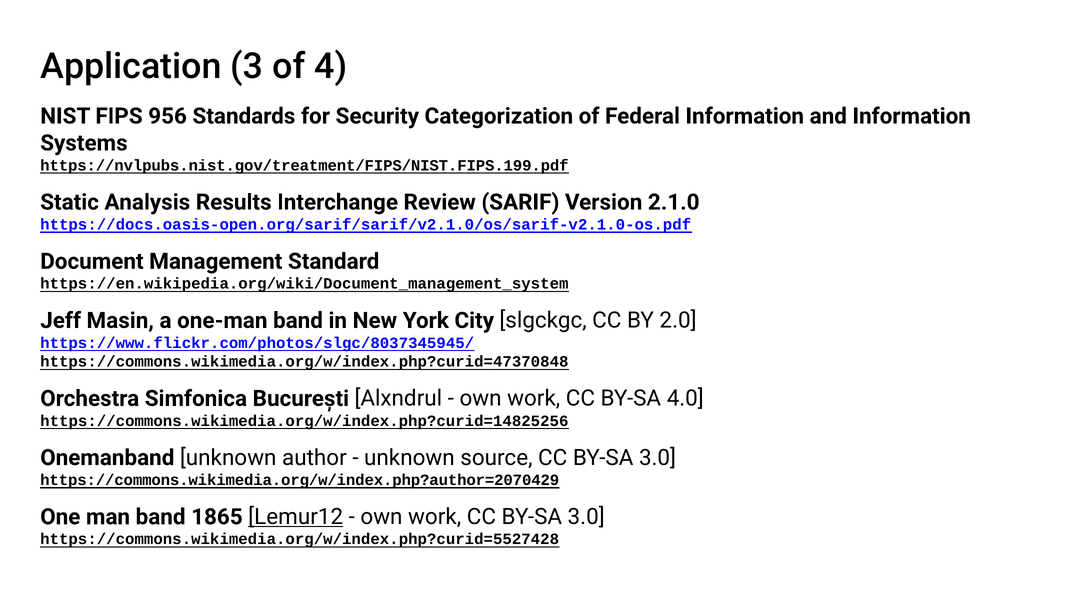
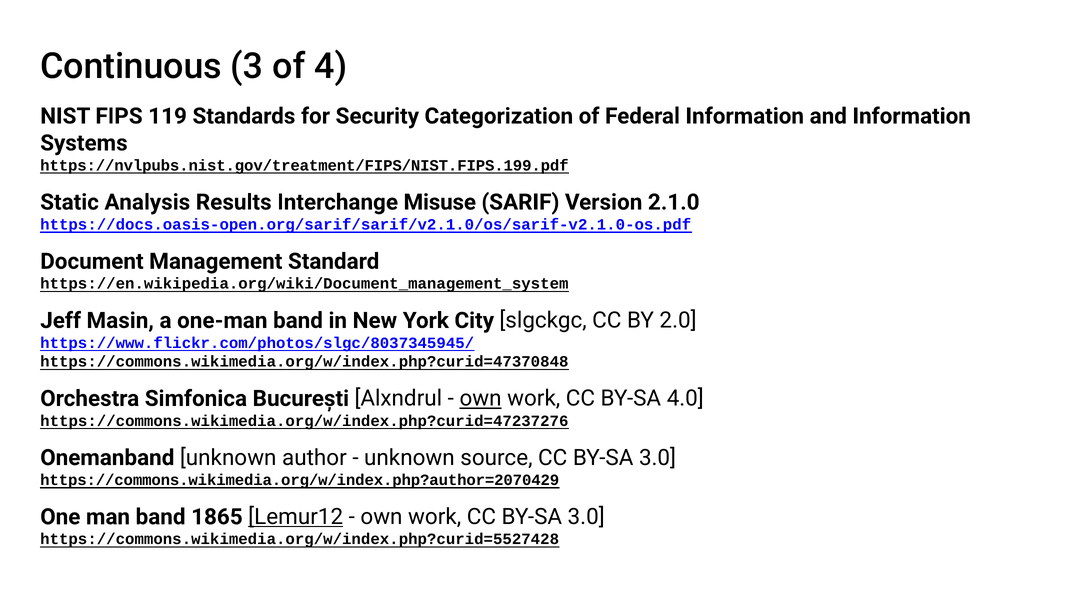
Application: Application -> Continuous
956: 956 -> 119
Review: Review -> Misuse
own at (481, 399) underline: none -> present
https://commons.wikimedia.org/w/index.php?curid=14825256: https://commons.wikimedia.org/w/index.php?curid=14825256 -> https://commons.wikimedia.org/w/index.php?curid=47237276
